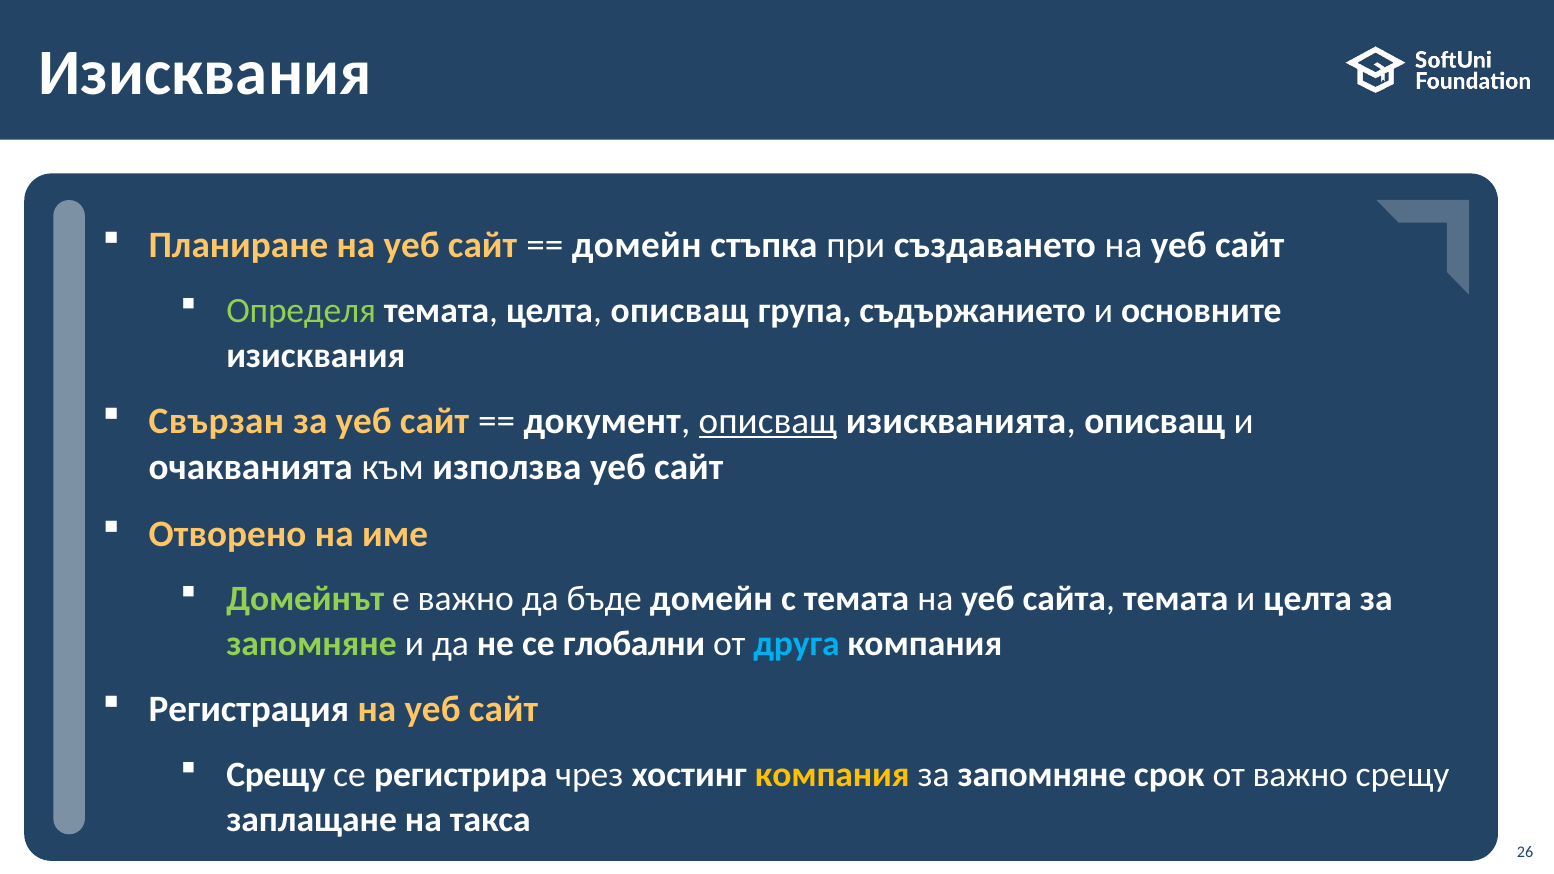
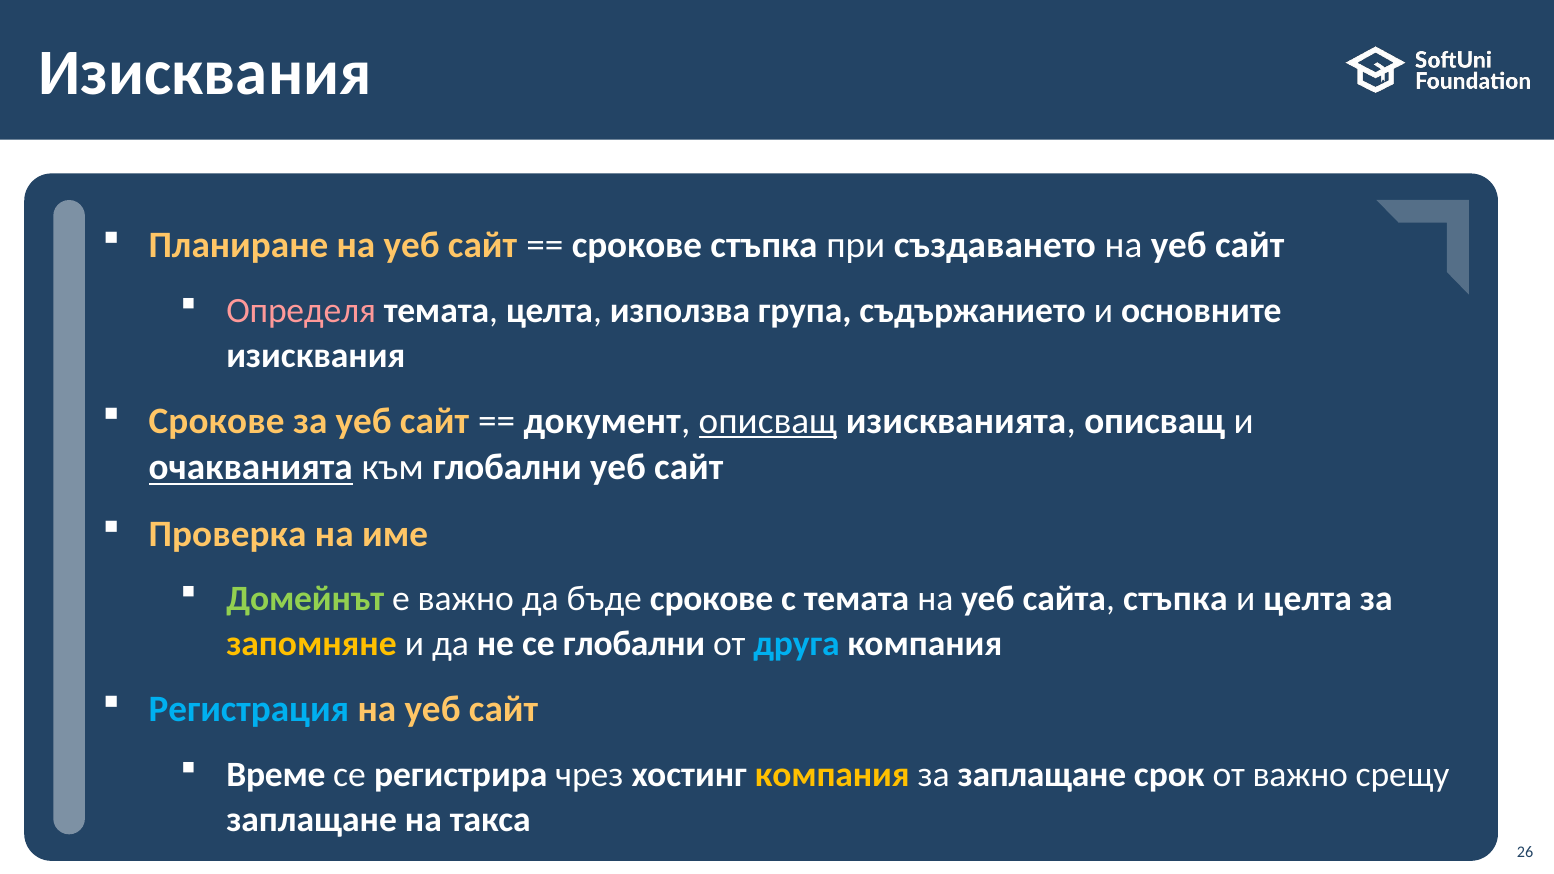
домейн at (637, 245): домейн -> срокове
Определя colour: light green -> pink
целта описващ: описващ -> използва
Свързан at (216, 421): Свързан -> Срокове
очакванията underline: none -> present
към използва: използва -> глобални
Отворено: Отворено -> Проверка
бъде домейн: домейн -> срокове
сайта темата: темата -> стъпка
запомняне at (312, 644) colour: light green -> yellow
Регистрация colour: white -> light blue
Срещу at (276, 775): Срещу -> Време
запомняне at (1042, 775): запомняне -> заплащане
